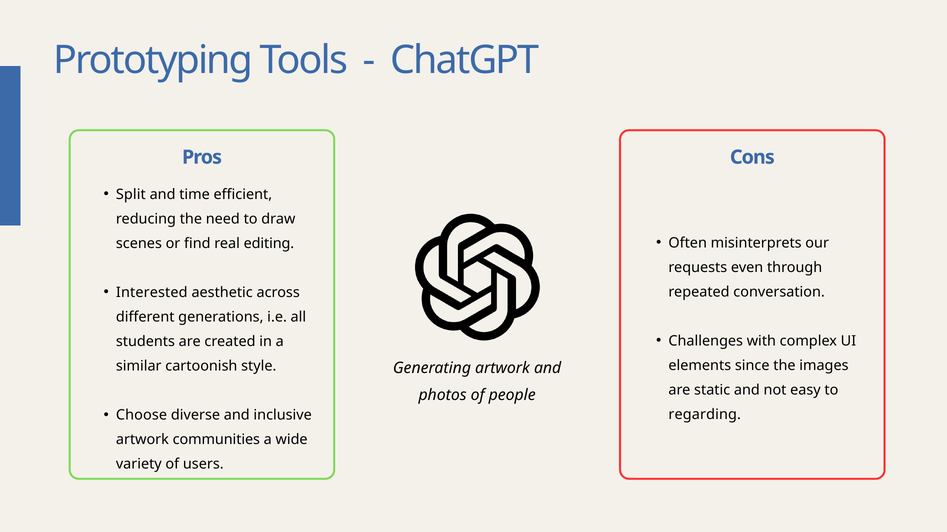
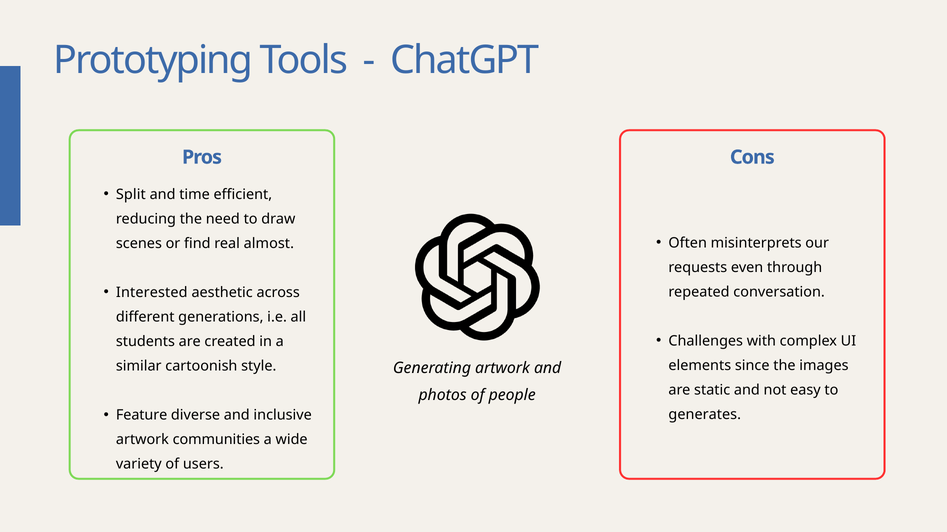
editing: editing -> almost
Choose: Choose -> Feature
regarding: regarding -> generates
